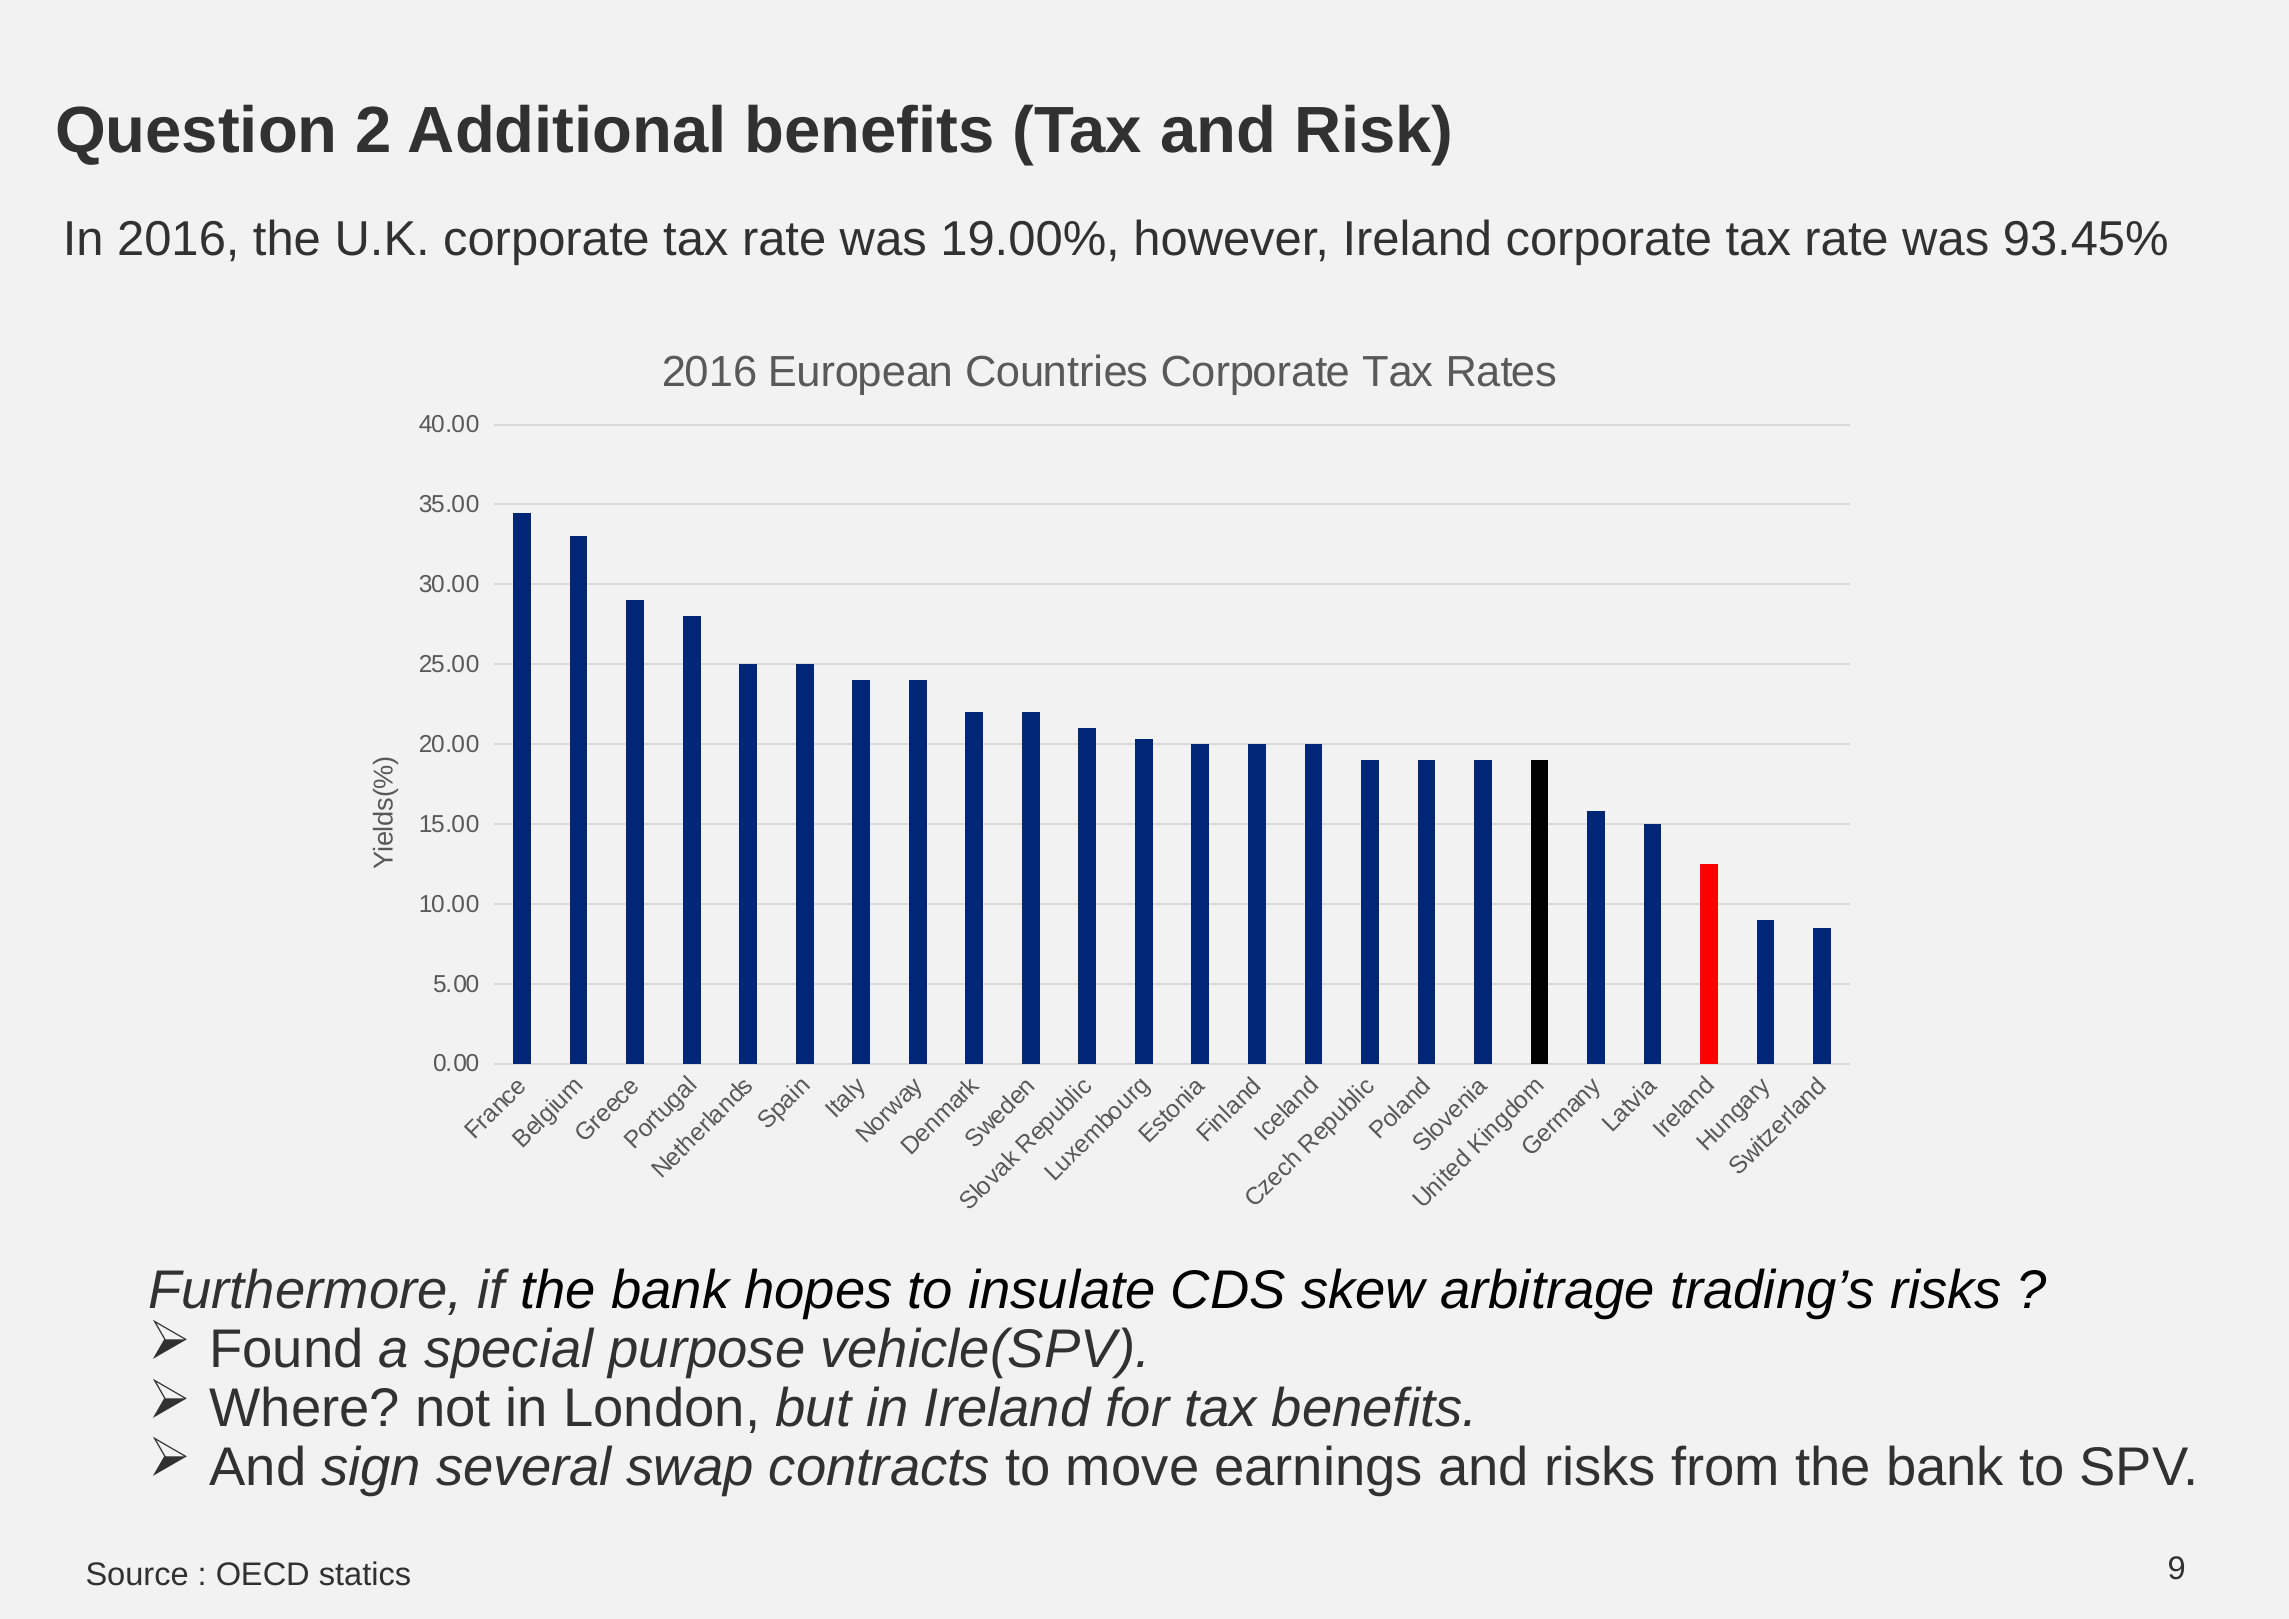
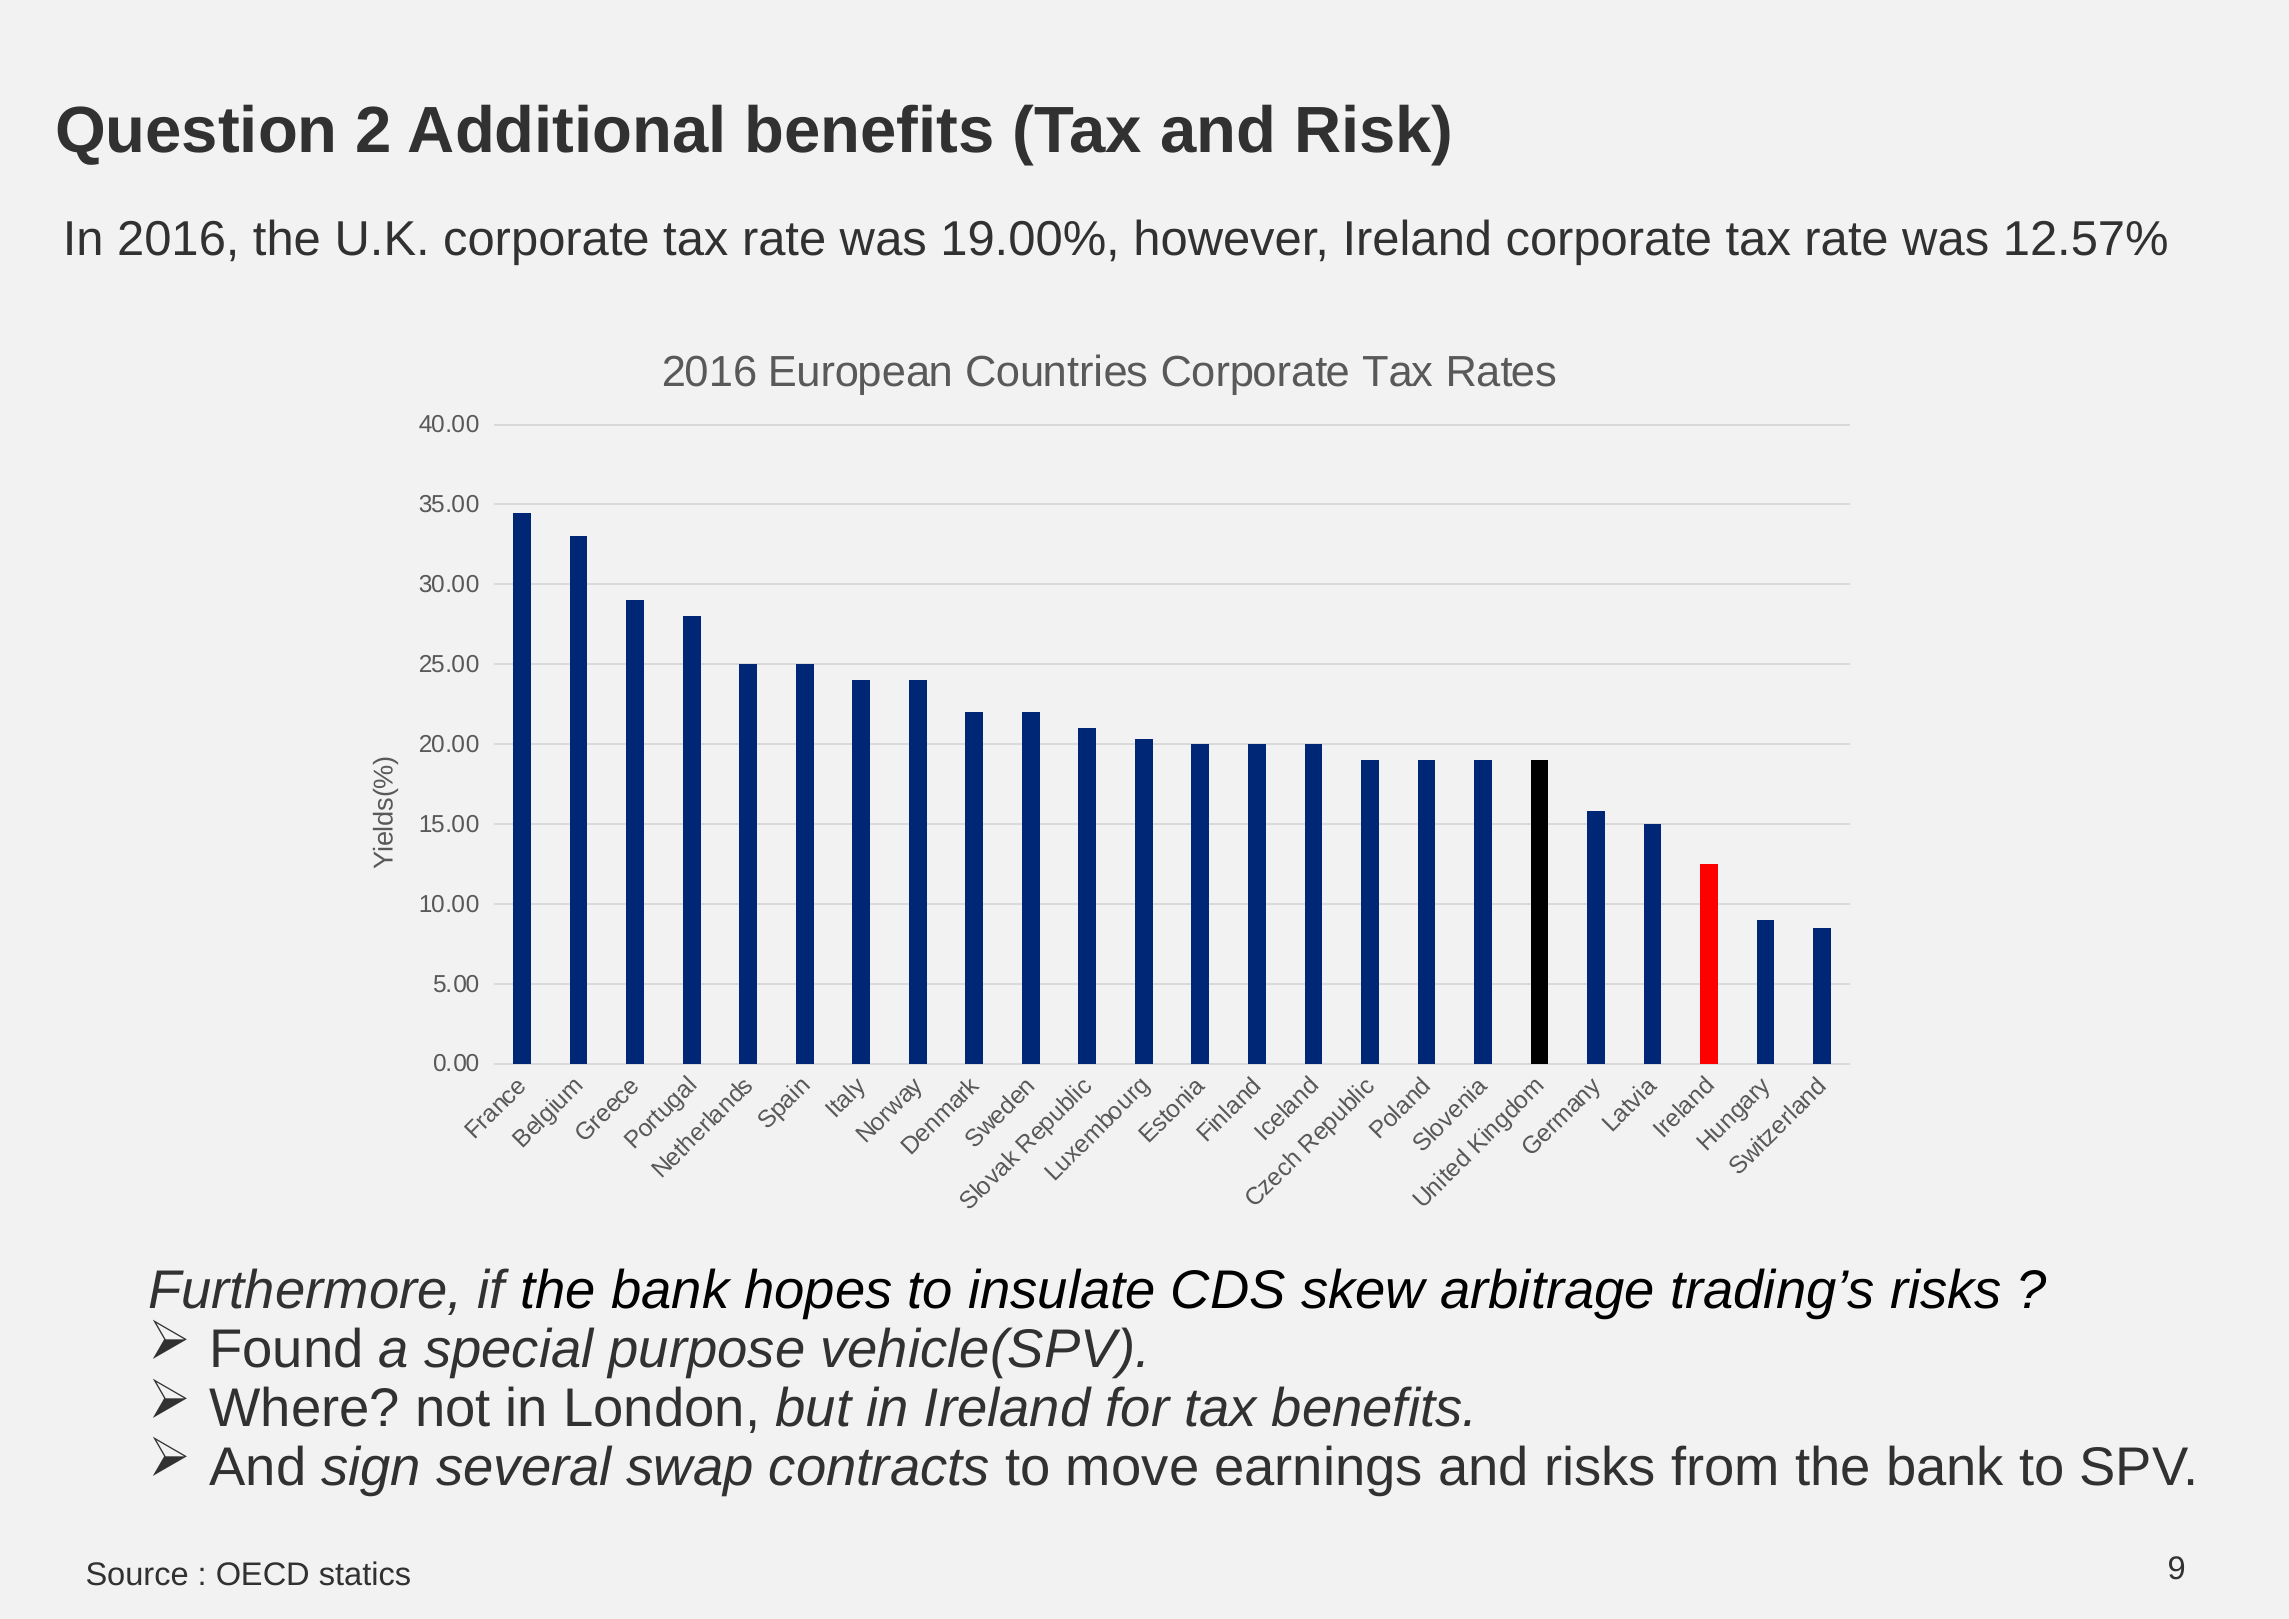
93.45%: 93.45% -> 12.57%
